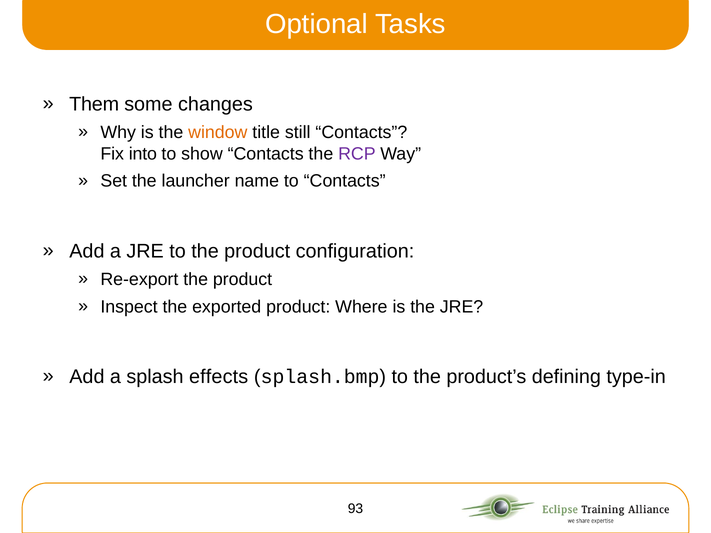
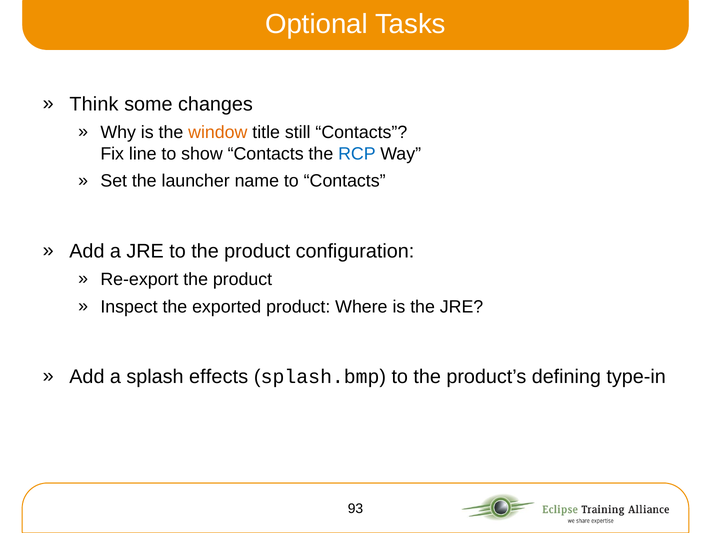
Them: Them -> Think
into: into -> line
RCP colour: purple -> blue
